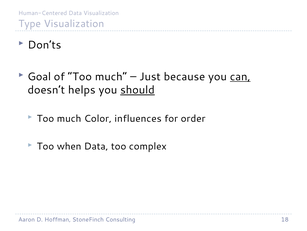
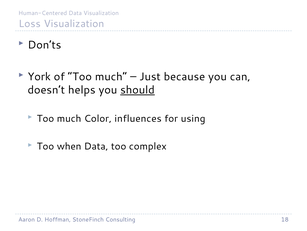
Type: Type -> Loss
Goal: Goal -> York
can underline: present -> none
order: order -> using
